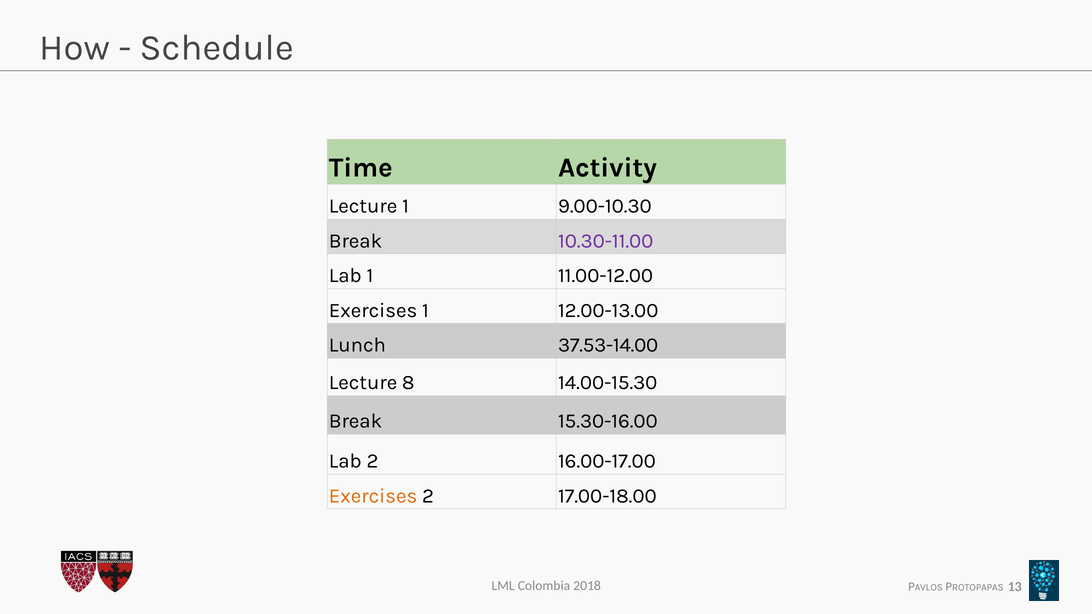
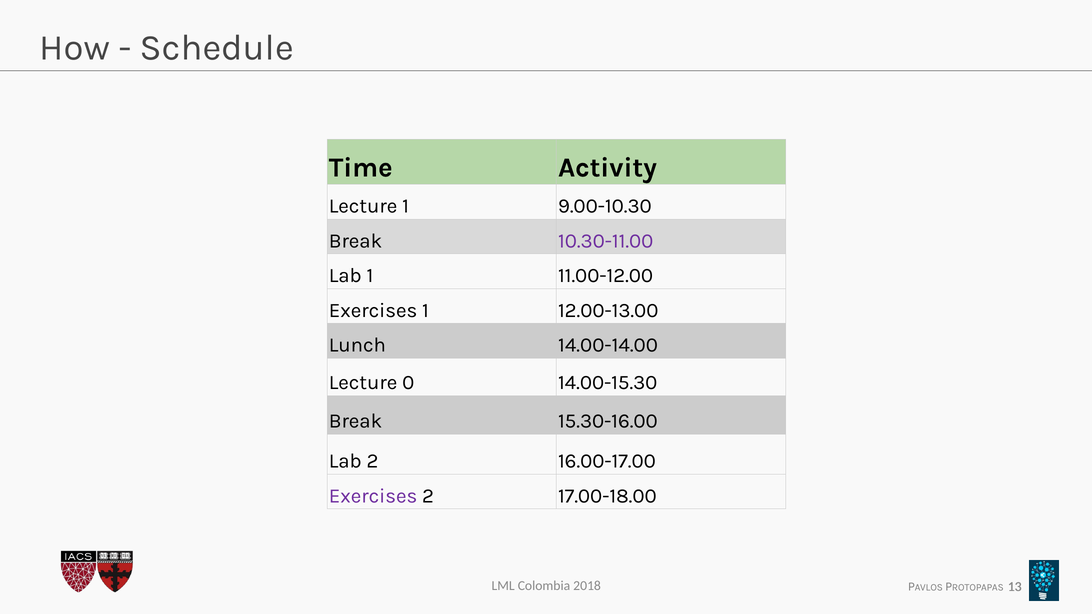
37.53-14.00: 37.53-14.00 -> 14.00-14.00
8: 8 -> 0
Exercises at (373, 496) colour: orange -> purple
